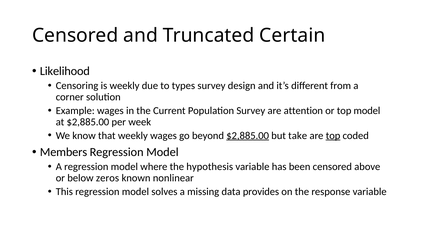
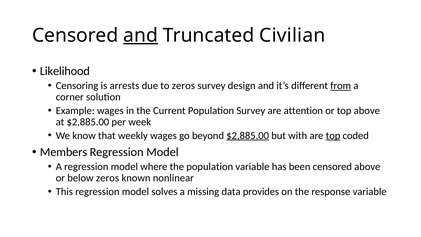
and at (141, 35) underline: none -> present
Certain: Certain -> Civilian
is weekly: weekly -> arrests
to types: types -> zeros
from underline: none -> present
top model: model -> above
take: take -> with
the hypothesis: hypothesis -> population
